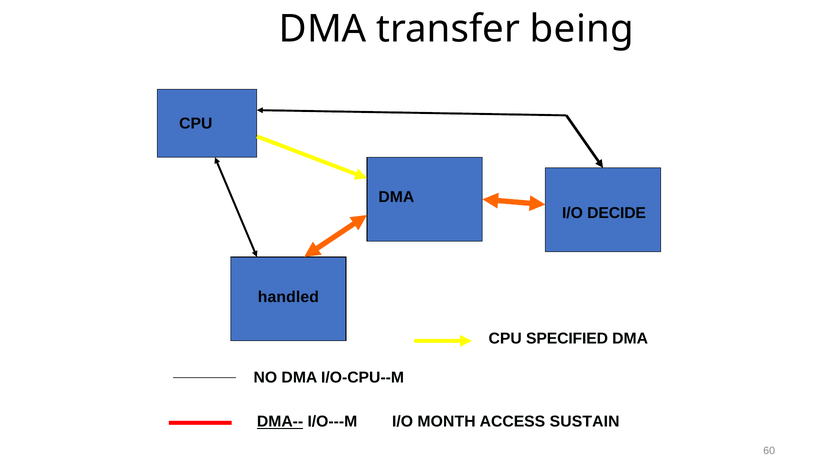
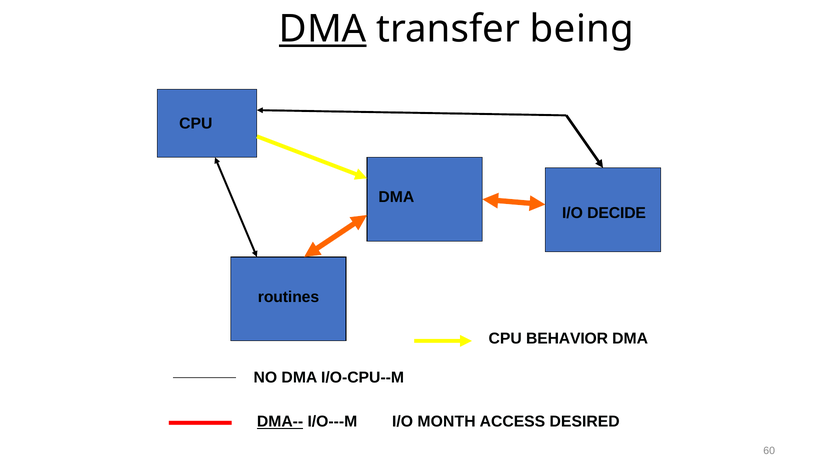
DMA at (323, 29) underline: none -> present
handled: handled -> routines
SPECIFIED: SPECIFIED -> BEHAVIOR
SUSTAIN: SUSTAIN -> DESIRED
